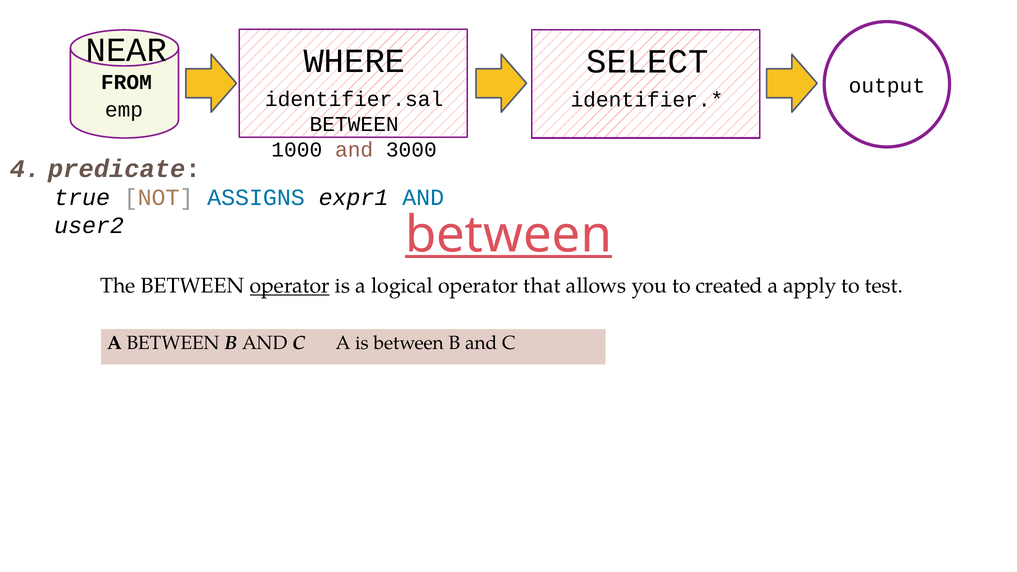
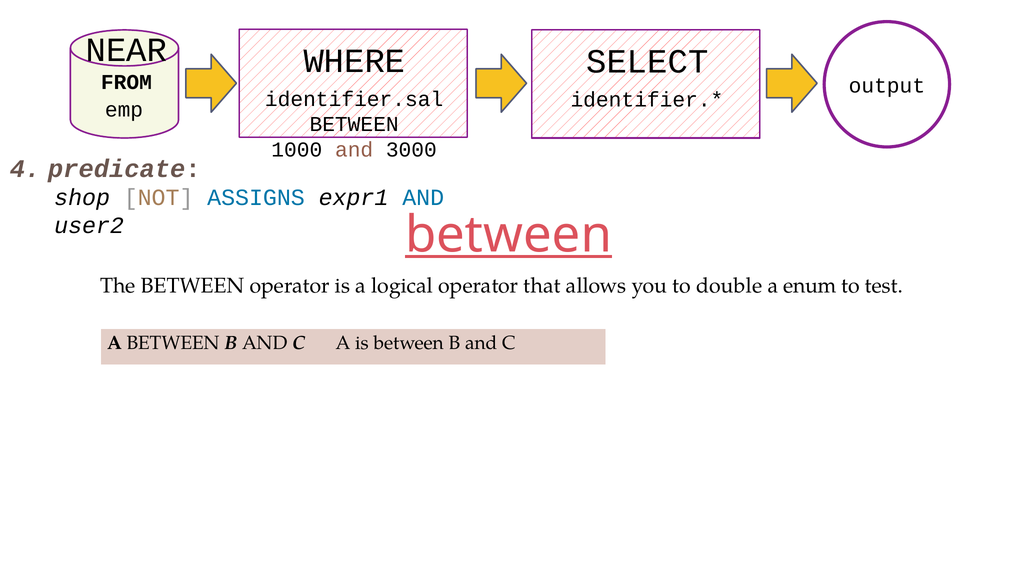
true: true -> shop
operator at (290, 286) underline: present -> none
created: created -> double
apply: apply -> enum
